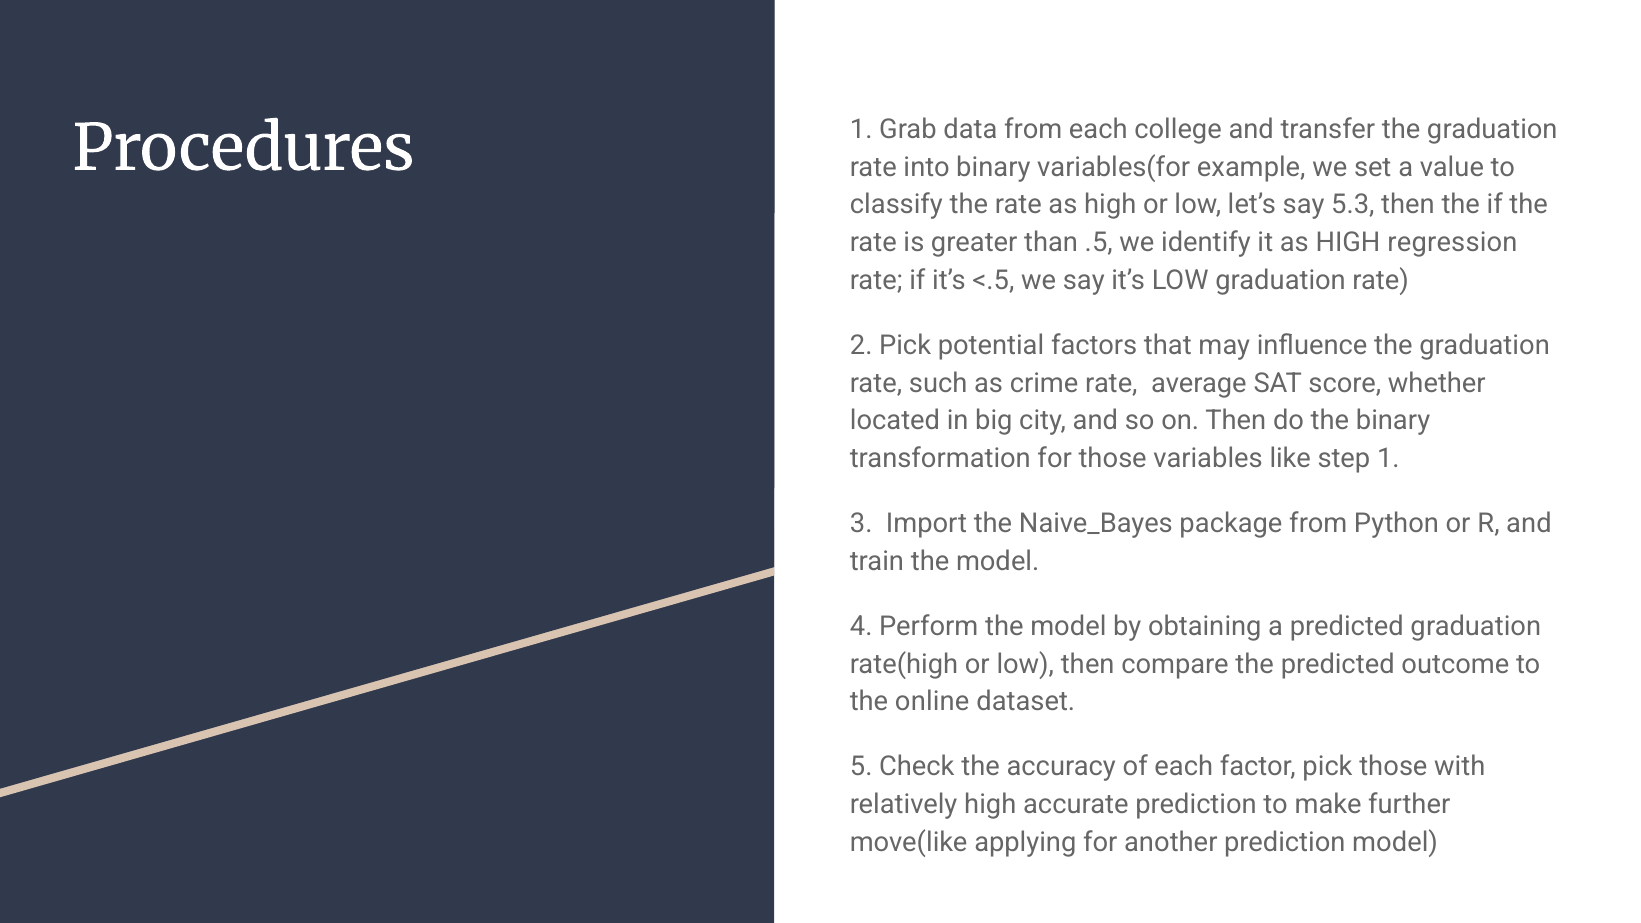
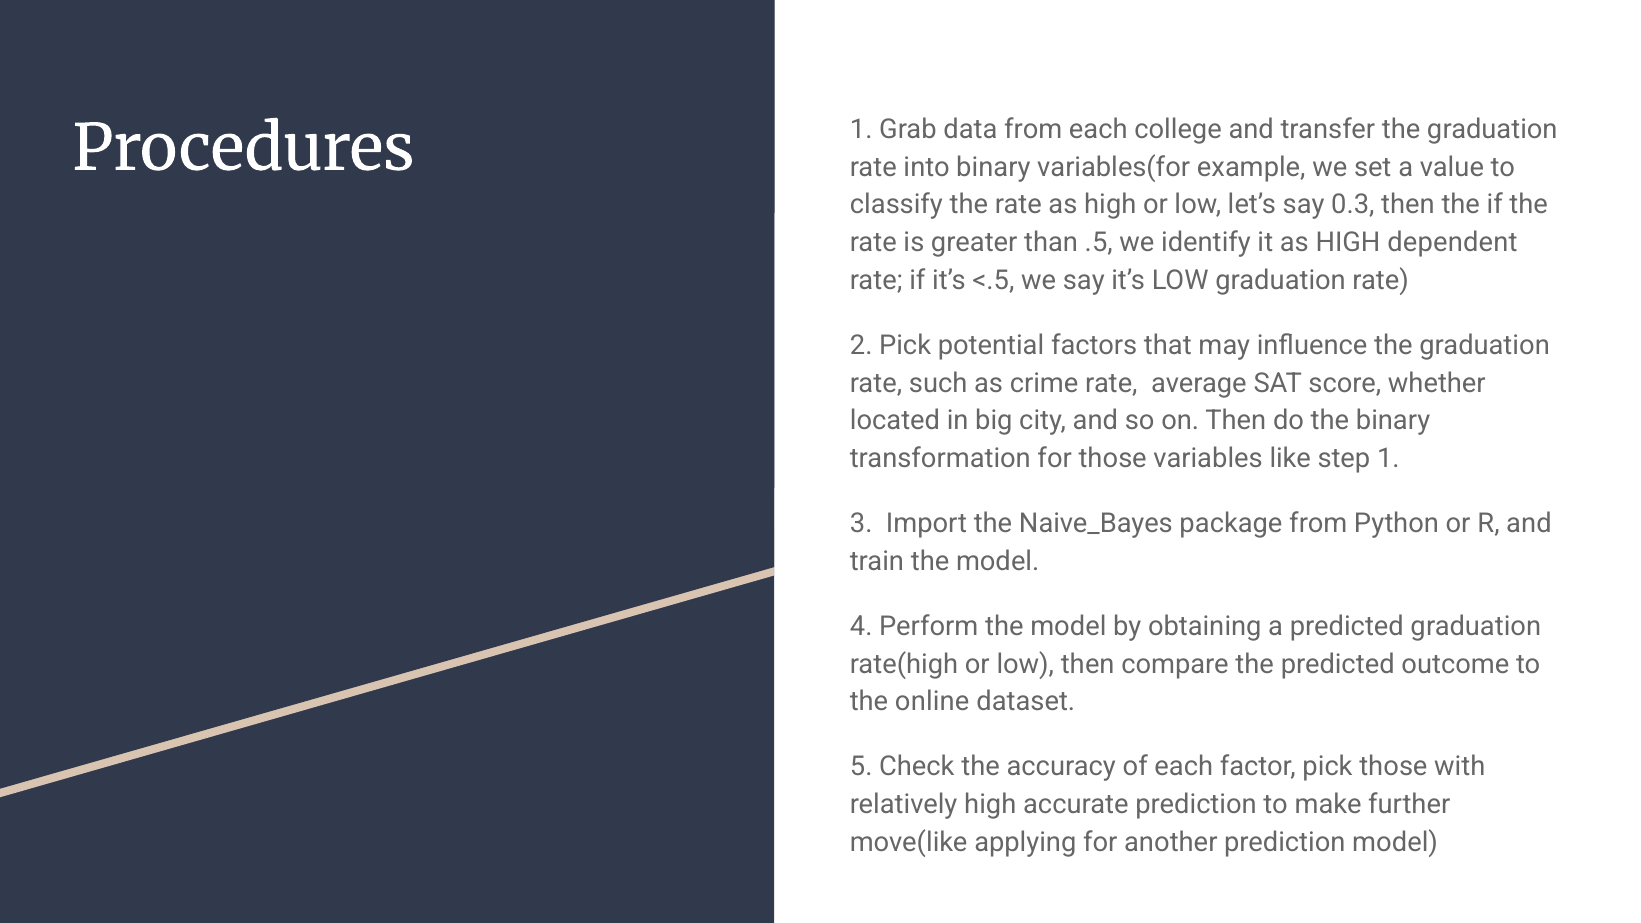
5.3: 5.3 -> 0.3
regression: regression -> dependent
